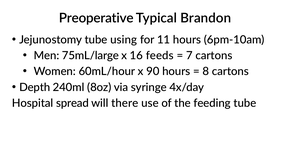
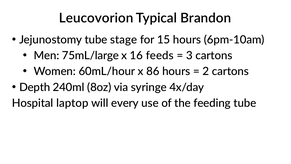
Preoperative: Preoperative -> Leucovorion
using: using -> stage
11: 11 -> 15
7: 7 -> 3
90: 90 -> 86
8: 8 -> 2
spread: spread -> laptop
there: there -> every
